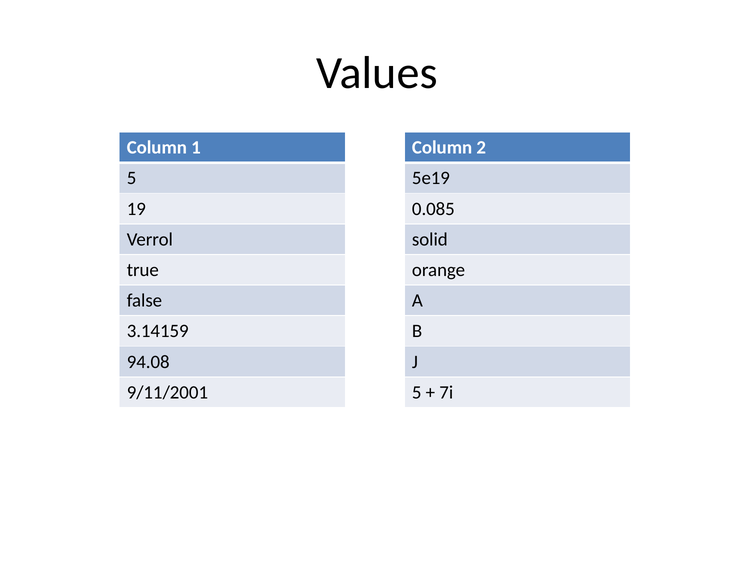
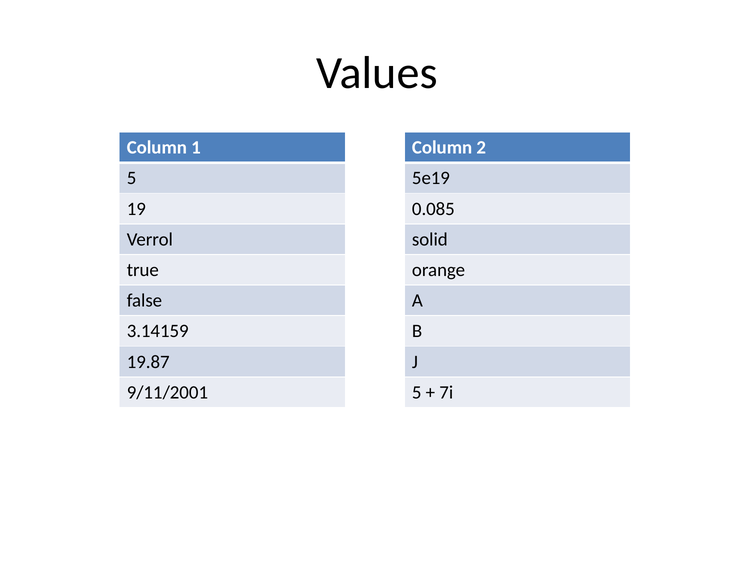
94.08: 94.08 -> 19.87
